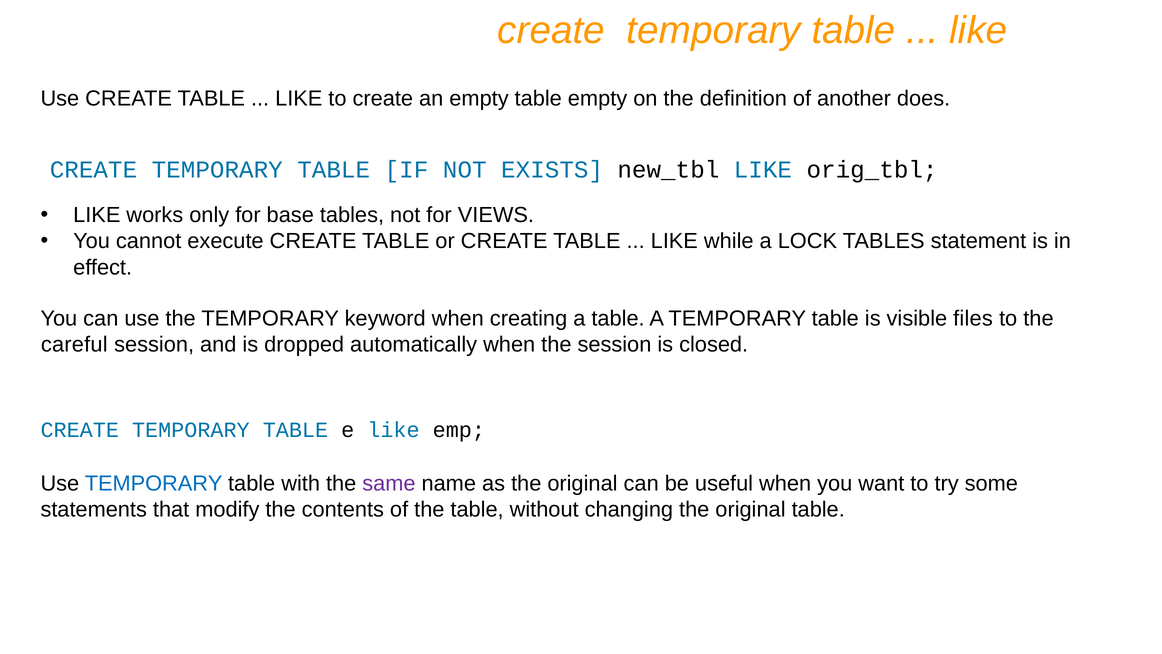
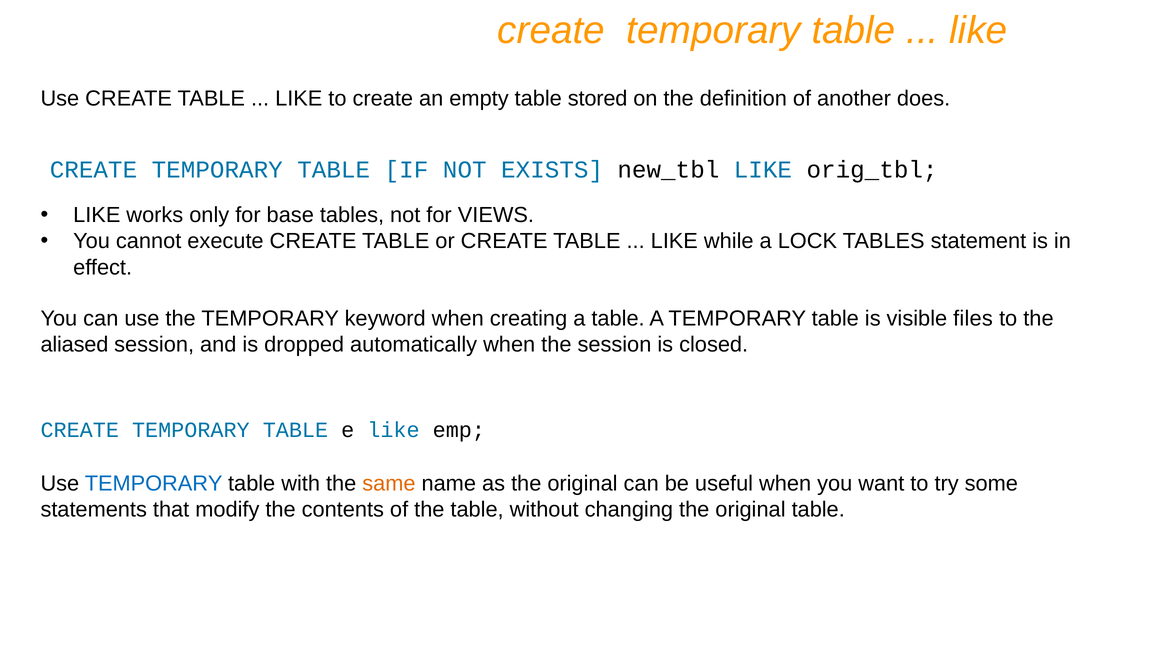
table empty: empty -> stored
careful: careful -> aliased
same colour: purple -> orange
